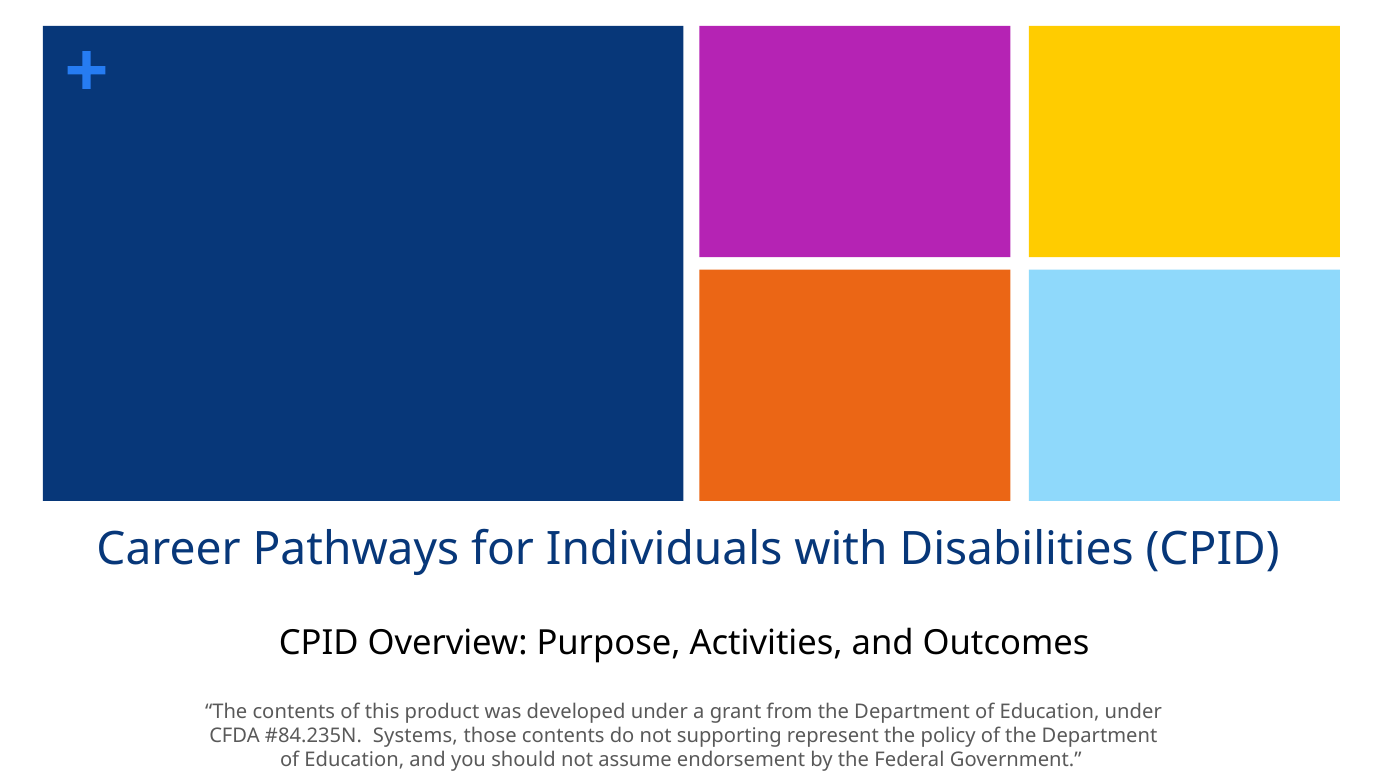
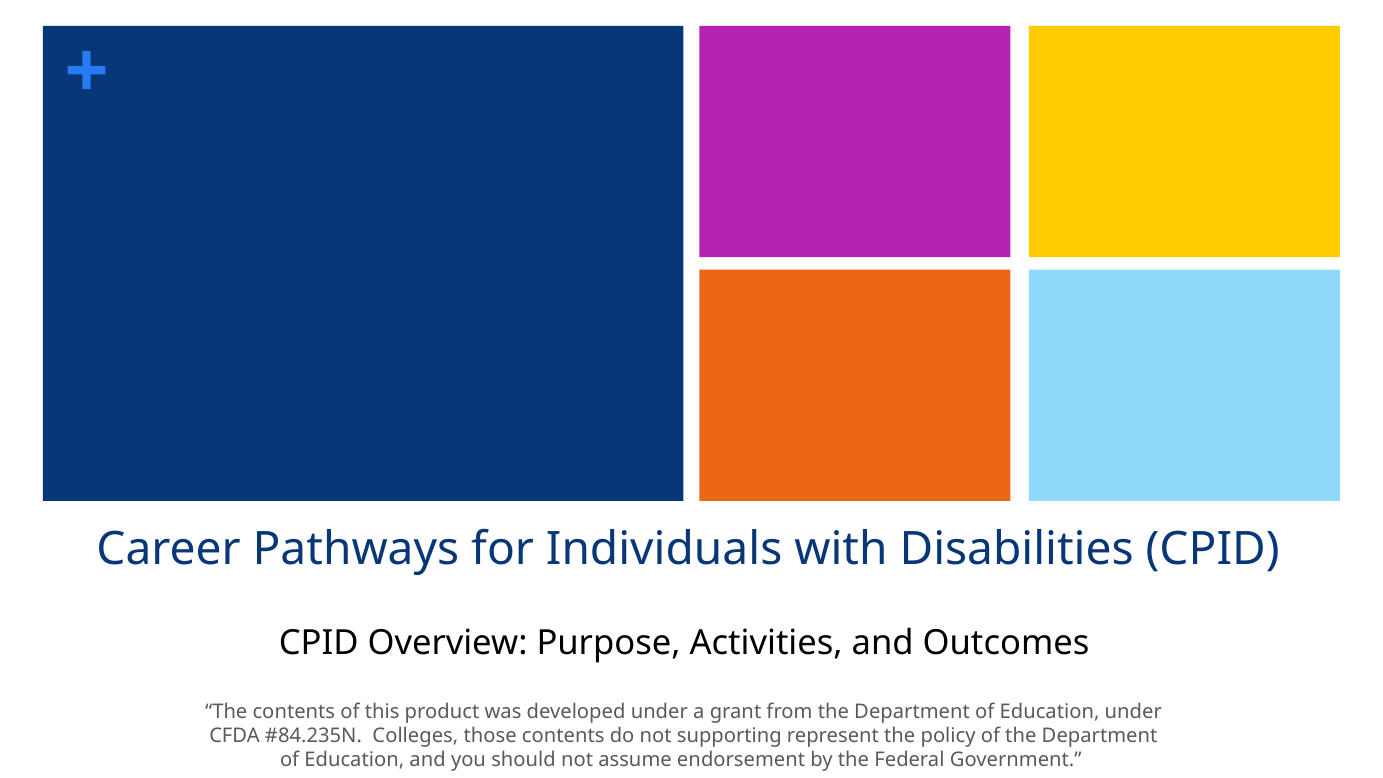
Systems: Systems -> Colleges
